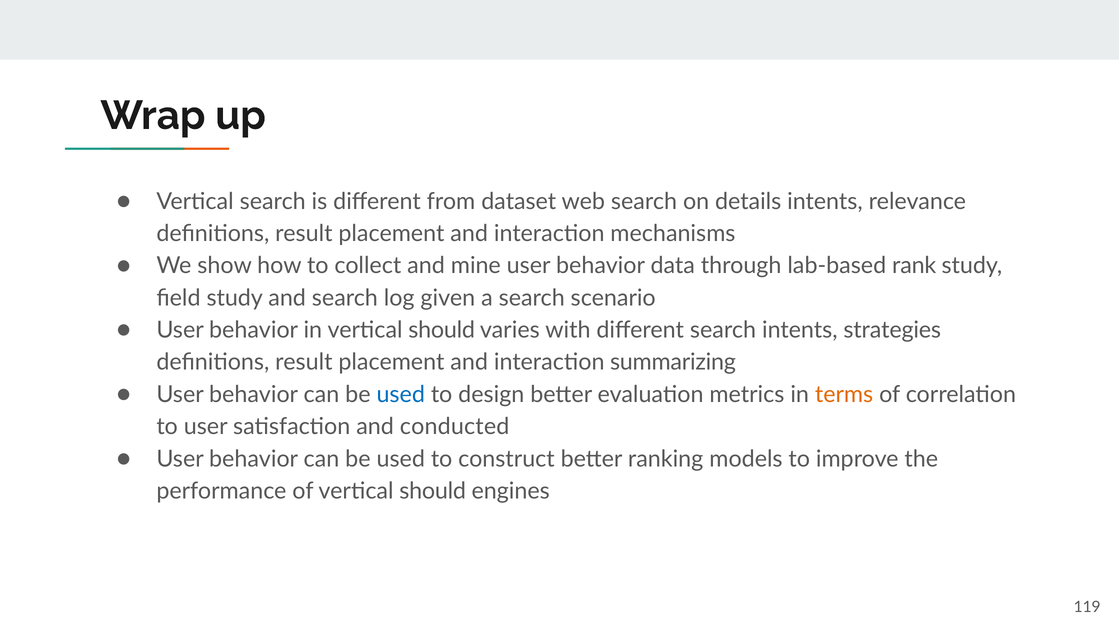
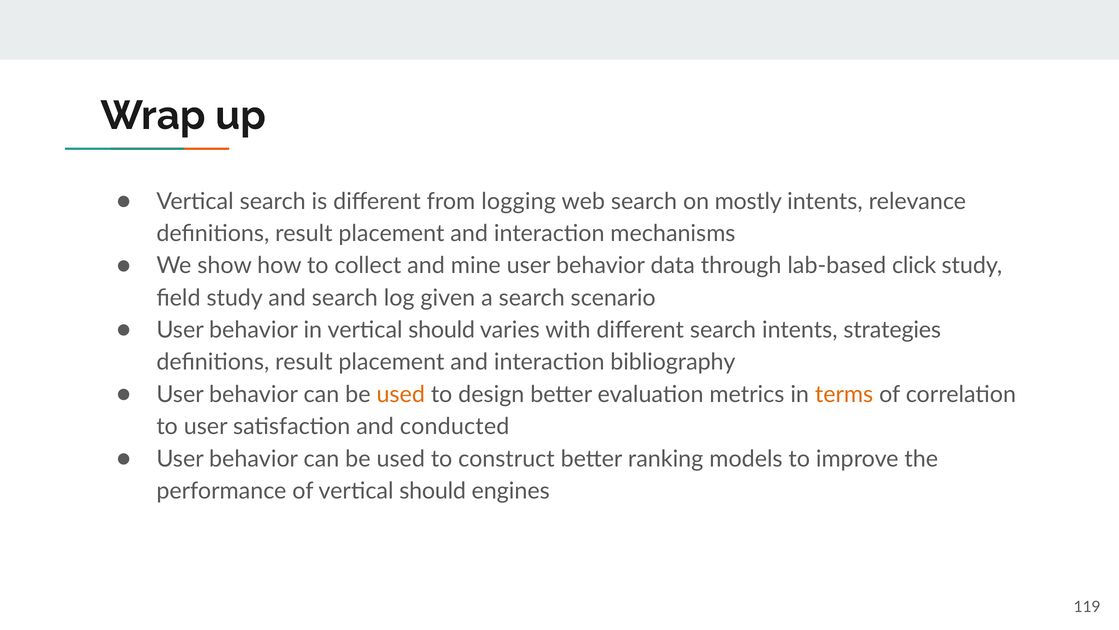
dataset: dataset -> logging
details: details -> mostly
rank: rank -> click
summarizing: summarizing -> bibliography
used at (401, 394) colour: blue -> orange
